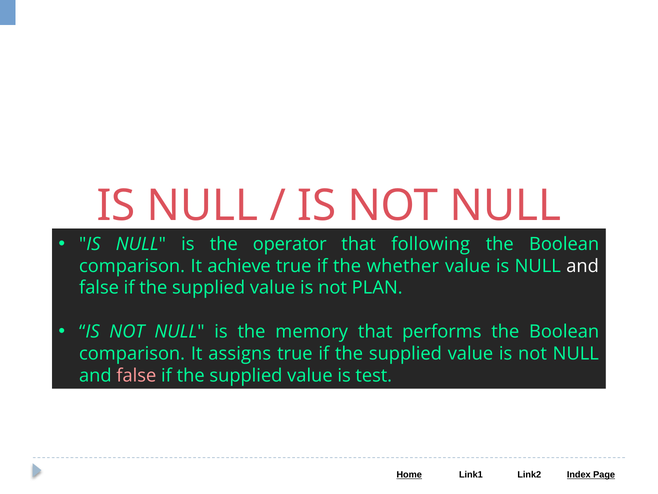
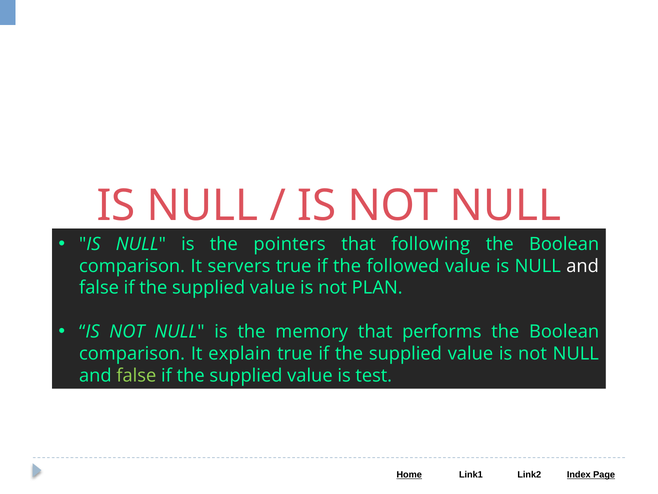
operator: operator -> pointers
achieve: achieve -> servers
whether: whether -> followed
assigns: assigns -> explain
false at (136, 375) colour: pink -> light green
